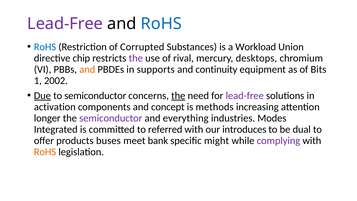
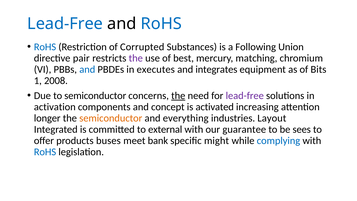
Lead-Free at (65, 24) colour: purple -> blue
Workload: Workload -> Following
chip: chip -> pair
rival: rival -> best
desktops: desktops -> matching
and at (87, 69) colour: orange -> blue
supports: supports -> executes
continuity: continuity -> integrates
2002: 2002 -> 2008
Due underline: present -> none
methods: methods -> activated
semiconductor at (111, 118) colour: purple -> orange
Modes: Modes -> Layout
referred: referred -> external
introduces: introduces -> guarantee
dual: dual -> sees
complying colour: purple -> blue
RoHS at (45, 152) colour: orange -> blue
